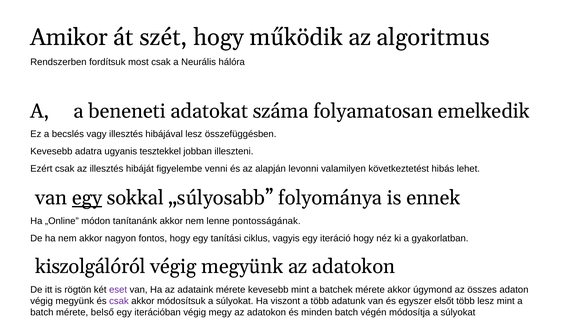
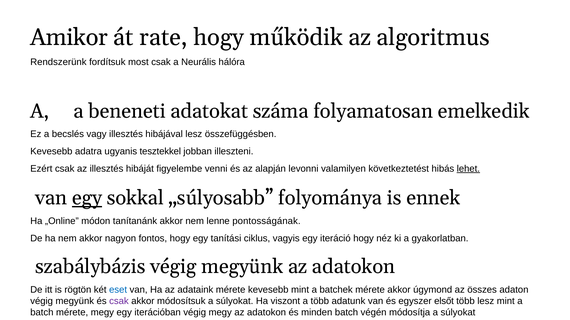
szét: szét -> rate
Rendszerben: Rendszerben -> Rendszerünk
lehet underline: none -> present
kiszolgálóról: kiszolgálóról -> szabálybázis
eset colour: purple -> blue
mérete belső: belső -> megy
